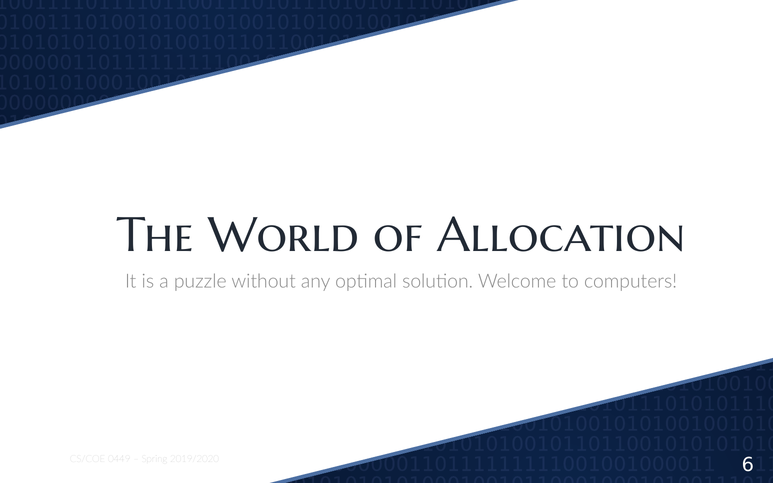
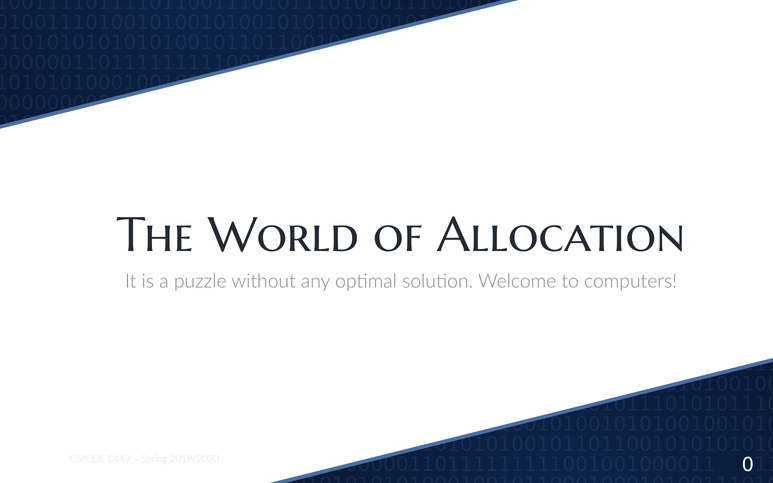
6: 6 -> 0
